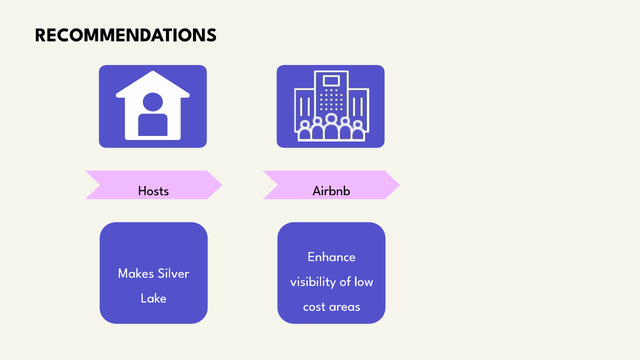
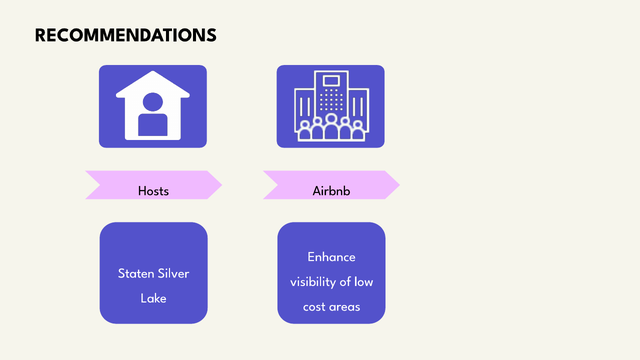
Makes: Makes -> Staten
